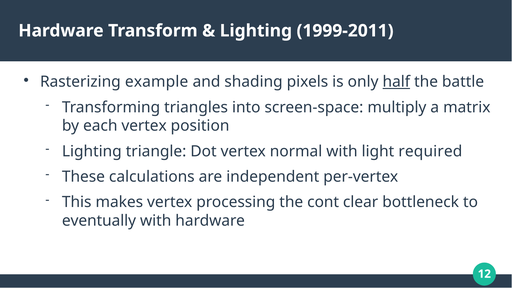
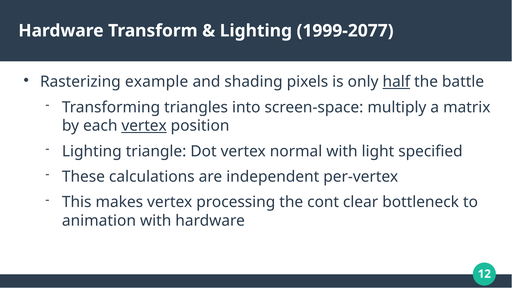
1999-2011: 1999-2011 -> 1999-2077
vertex at (144, 126) underline: none -> present
required: required -> specified
eventually: eventually -> animation
